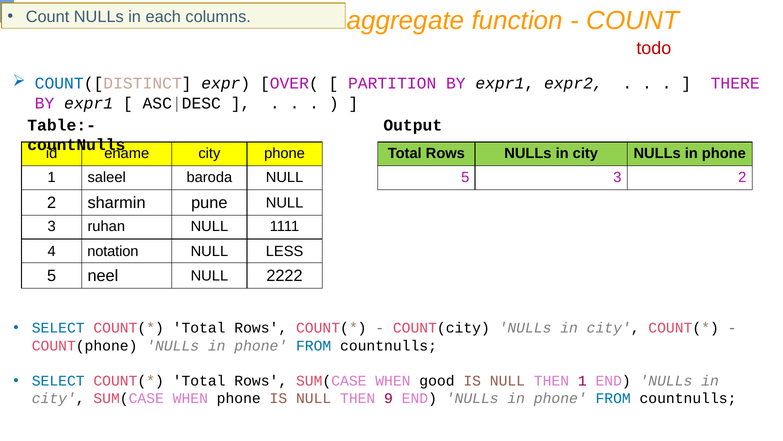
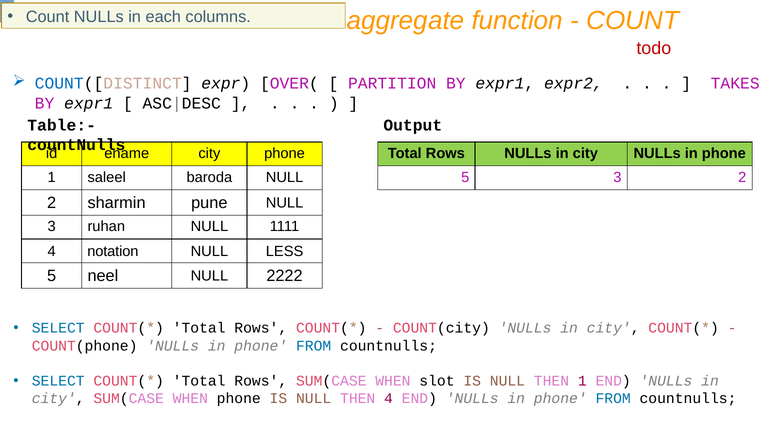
THERE: THERE -> TAKES
good: good -> slot
THEN 9: 9 -> 4
